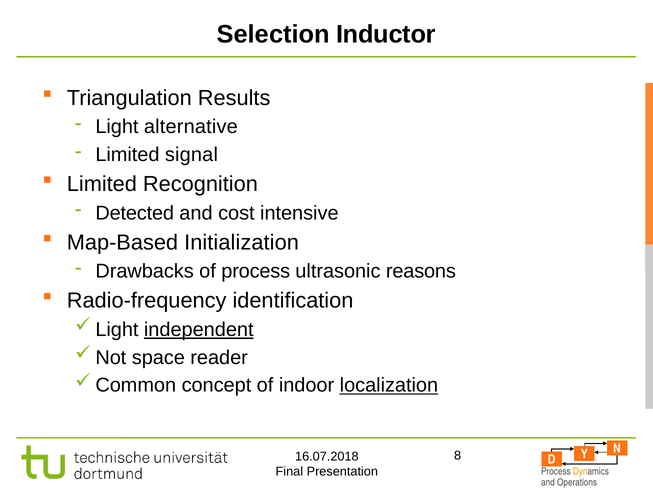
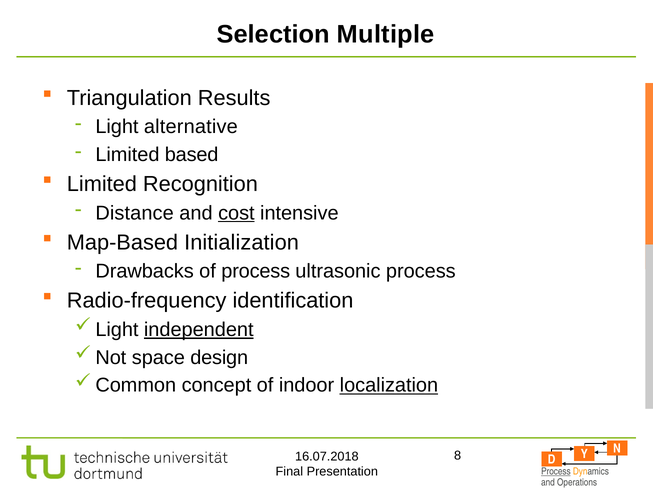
Inductor: Inductor -> Multiple
signal: signal -> based
Detected: Detected -> Distance
cost underline: none -> present
ultrasonic reasons: reasons -> process
reader: reader -> design
Process at (556, 472) underline: none -> present
